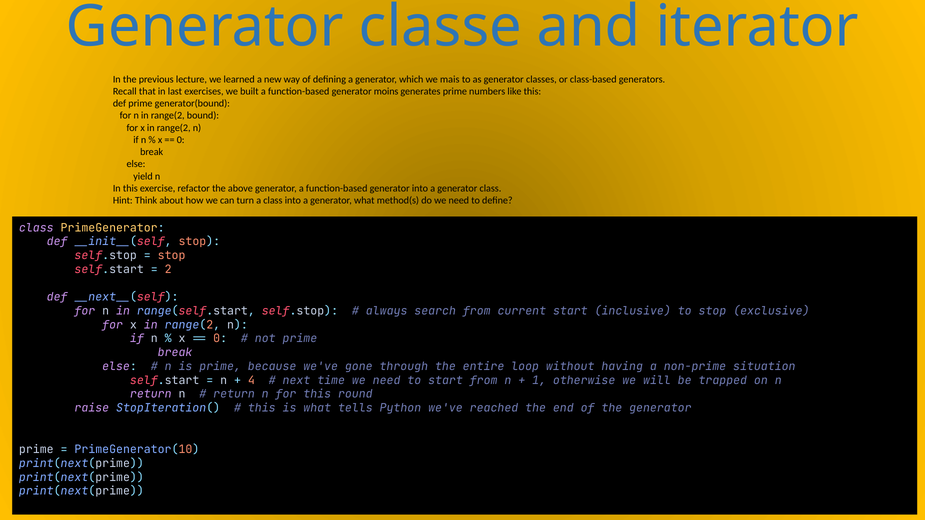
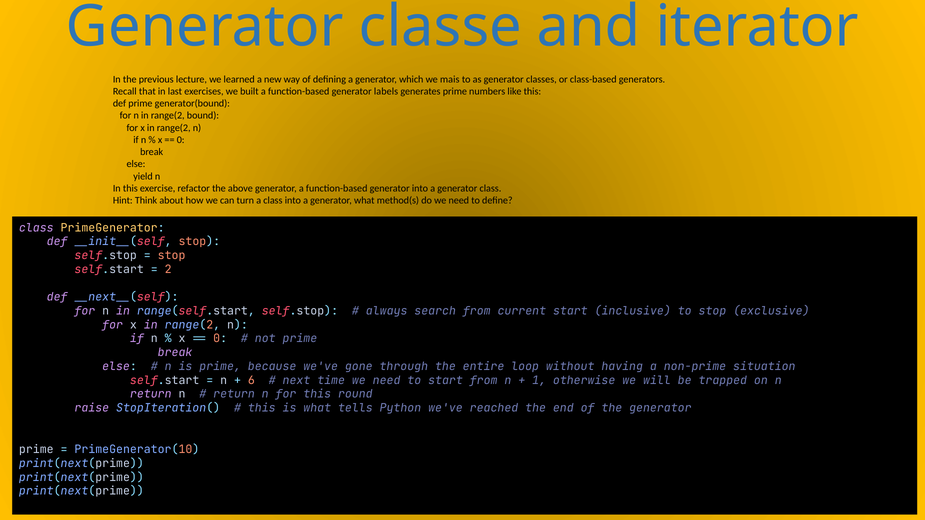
moins: moins -> labels
4: 4 -> 6
